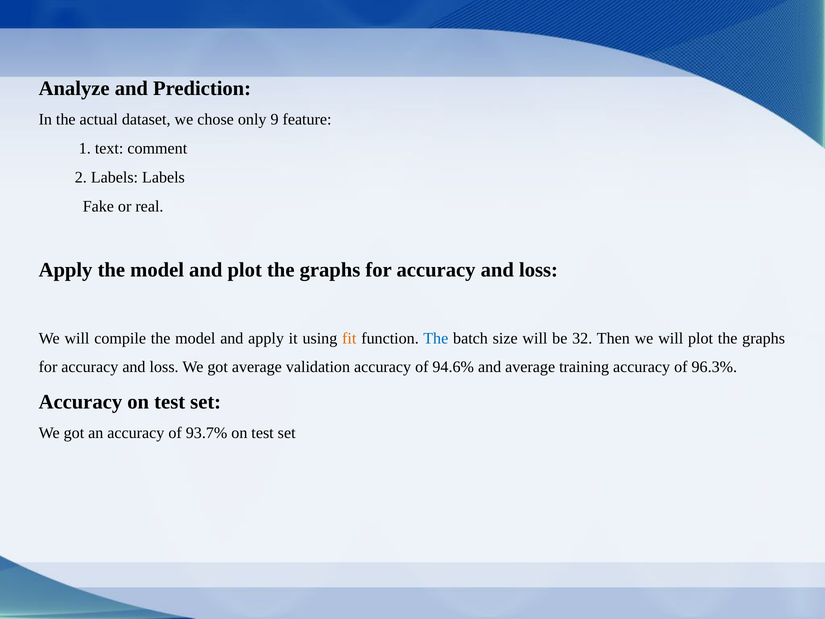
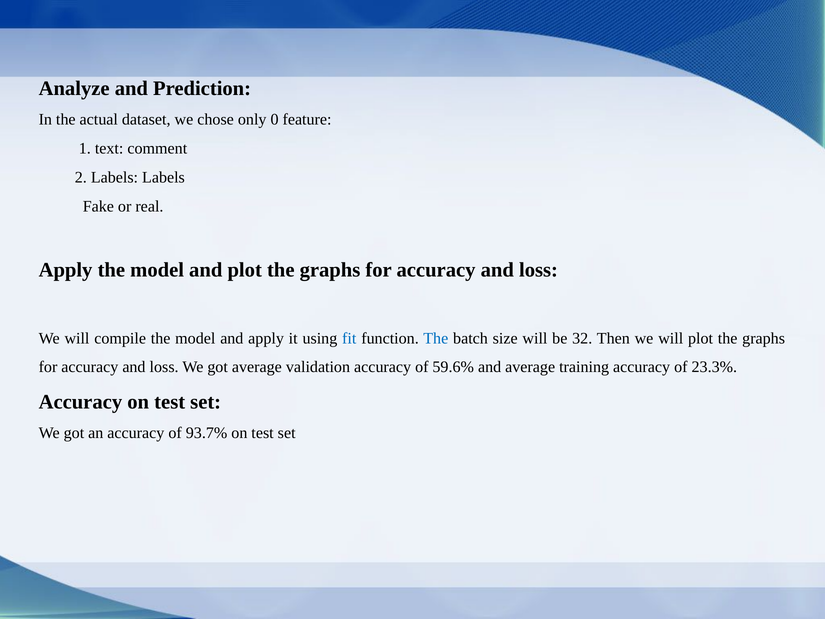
9: 9 -> 0
fit colour: orange -> blue
94.6%: 94.6% -> 59.6%
96.3%: 96.3% -> 23.3%
